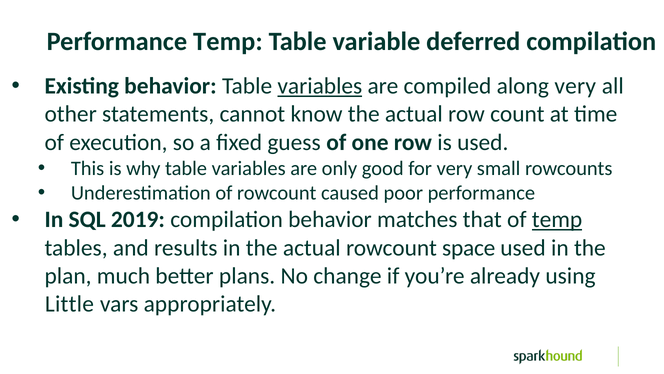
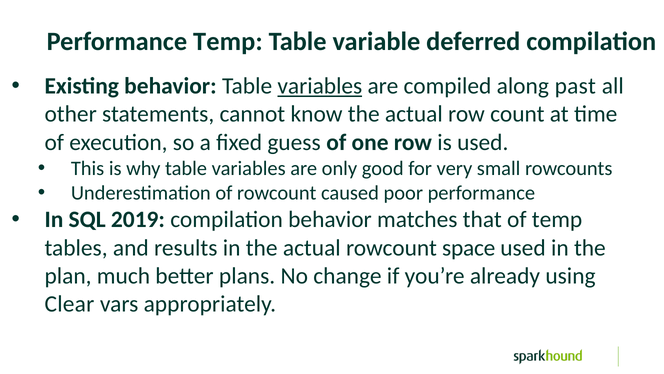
along very: very -> past
temp at (557, 219) underline: present -> none
Little: Little -> Clear
